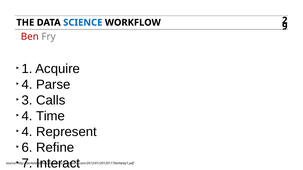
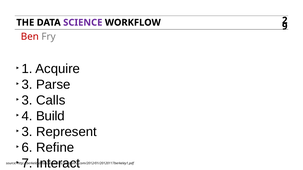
SCIENCE colour: blue -> purple
4 at (27, 85): 4 -> 3
Time: Time -> Build
4 at (27, 132): 4 -> 3
